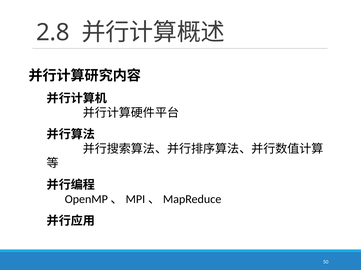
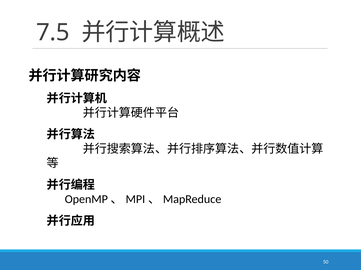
2.8: 2.8 -> 7.5
